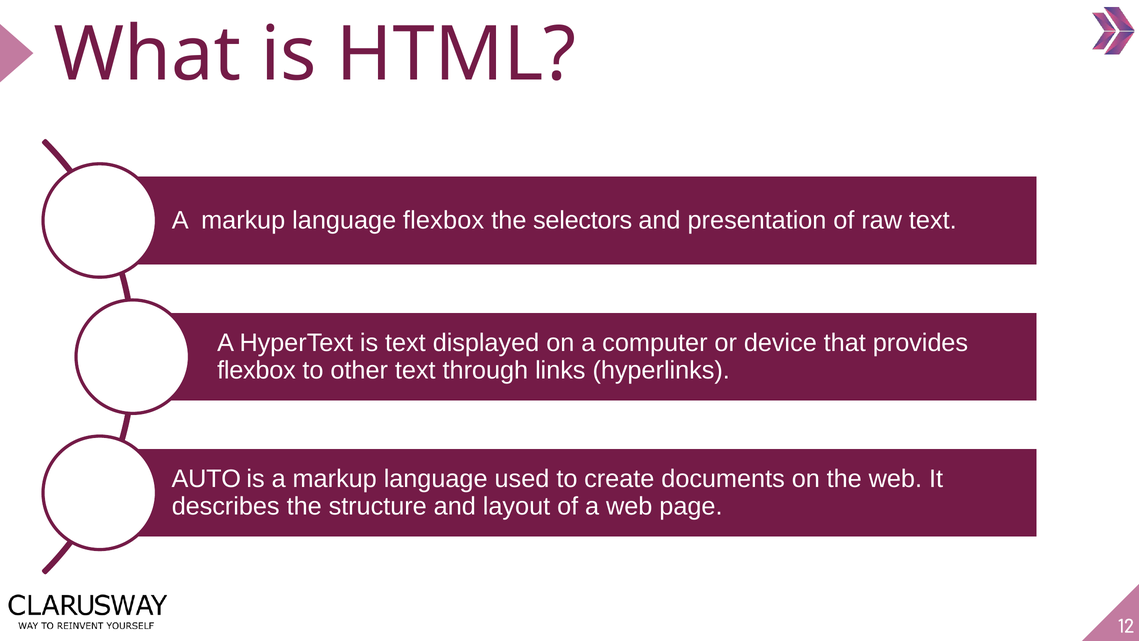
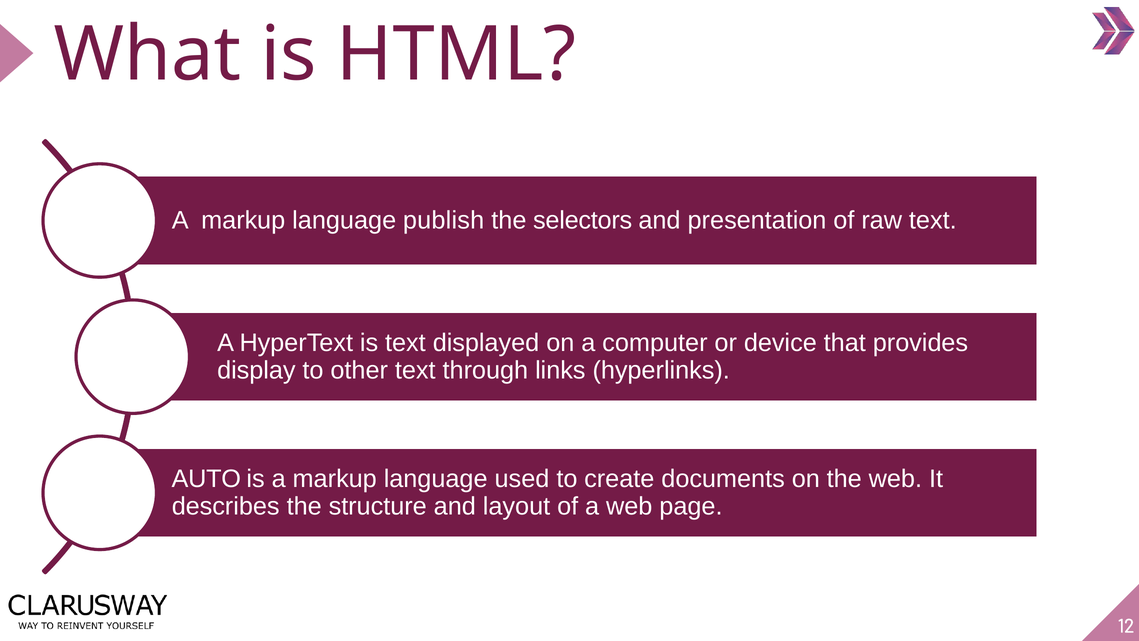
language flexbox: flexbox -> publish
flexbox at (256, 370): flexbox -> display
